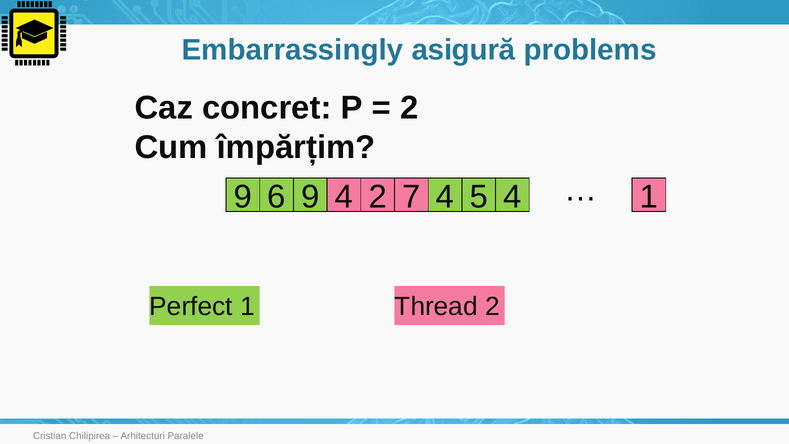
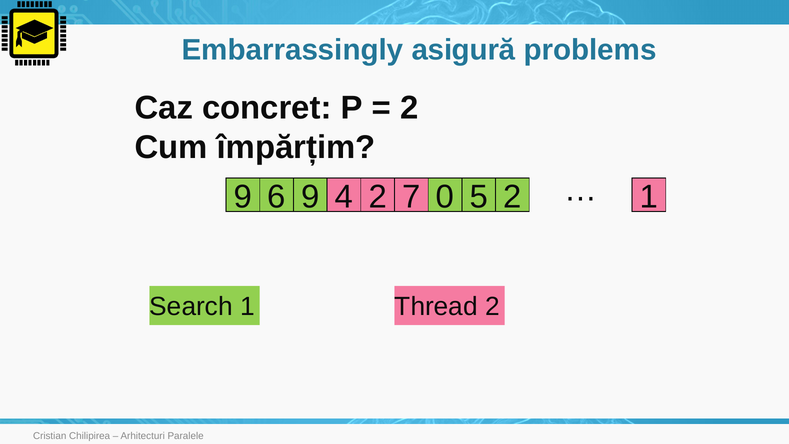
7 4: 4 -> 0
5 4: 4 -> 2
Perfect: Perfect -> Search
